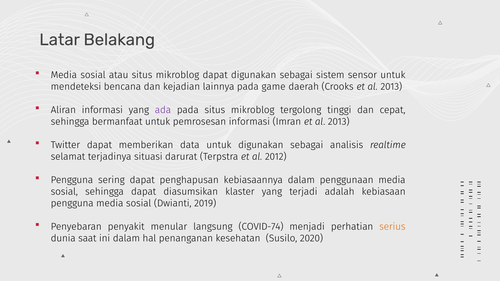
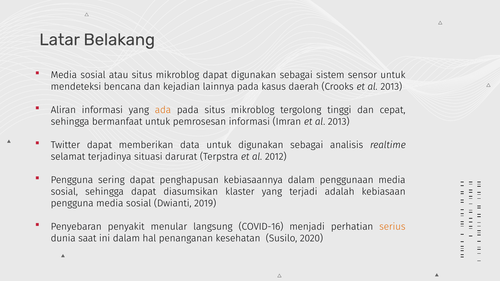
game: game -> kasus
ada colour: purple -> orange
COVID-74: COVID-74 -> COVID-16
